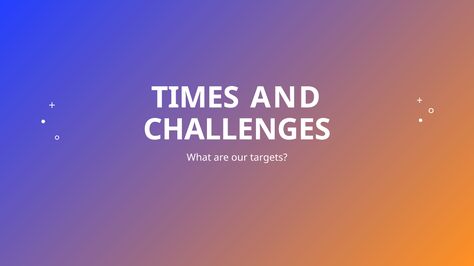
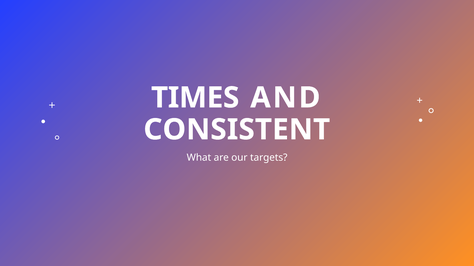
CHALLENGES: CHALLENGES -> CONSISTENT
